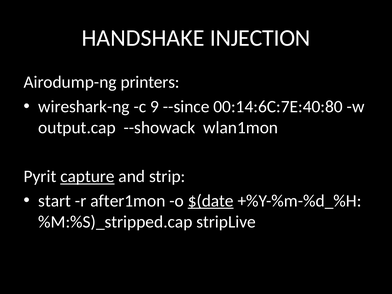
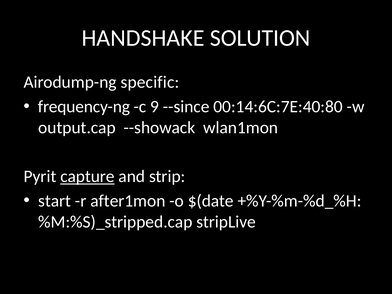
INJECTION: INJECTION -> SOLUTION
printers: printers -> specific
wireshark-ng: wireshark-ng -> frequency-ng
$(date underline: present -> none
